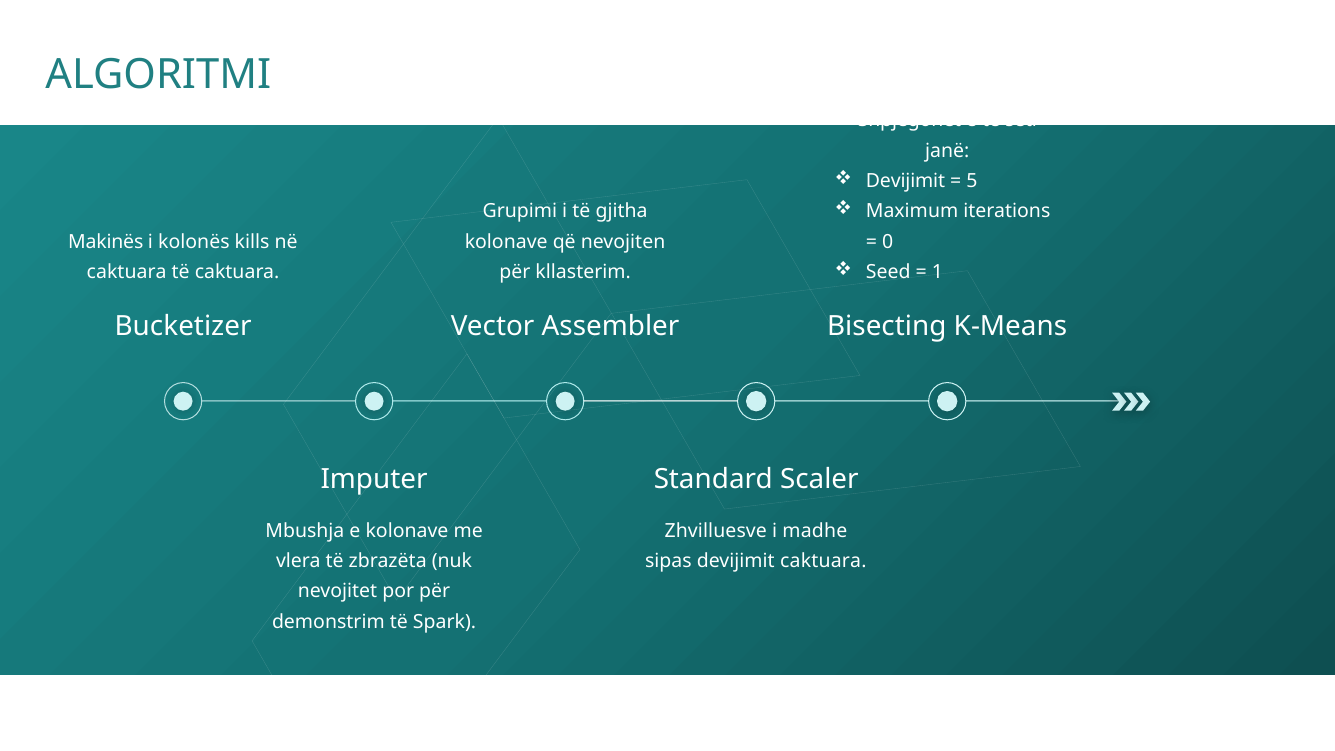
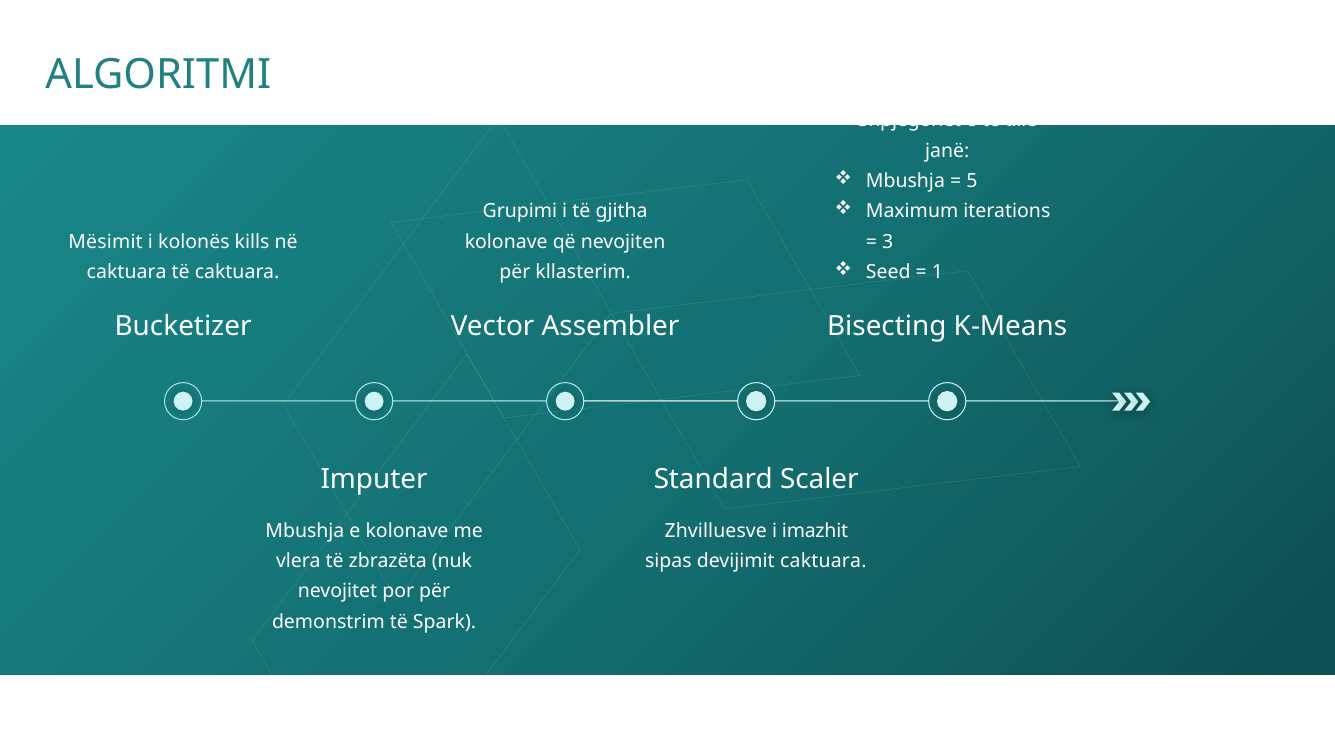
seti: seti -> tillë
Devijimit at (906, 181): Devijimit -> Mbushja
Makinës: Makinës -> Mësimit
0: 0 -> 3
madhe: madhe -> imazhit
